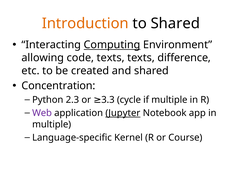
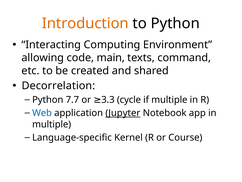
to Shared: Shared -> Python
Computing underline: present -> none
code texts: texts -> main
difference: difference -> command
Concentration: Concentration -> Decorrelation
2.3: 2.3 -> 7.7
Web colour: purple -> blue
